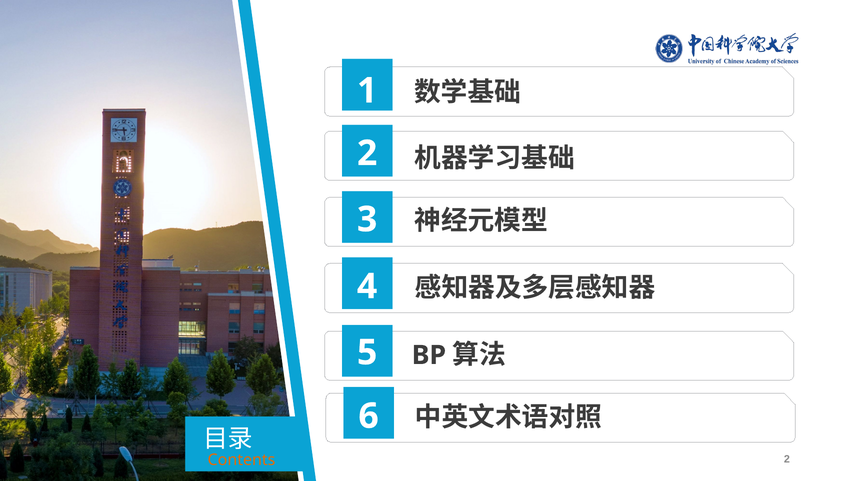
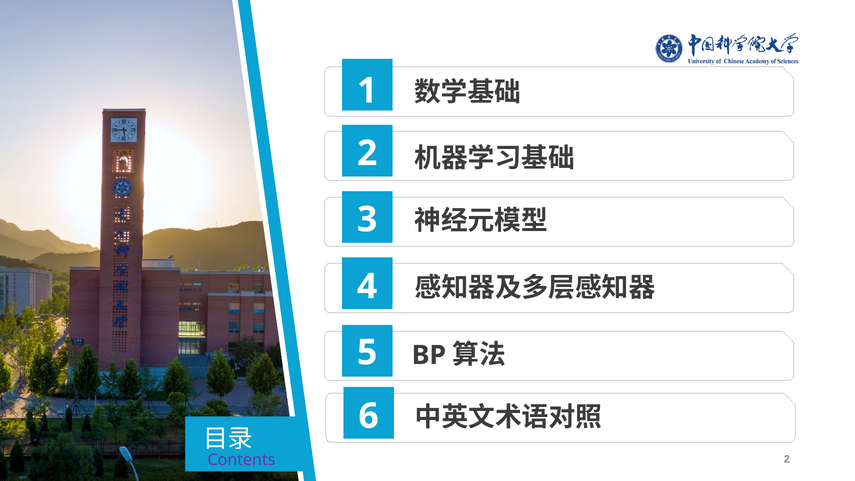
Contents colour: orange -> purple
